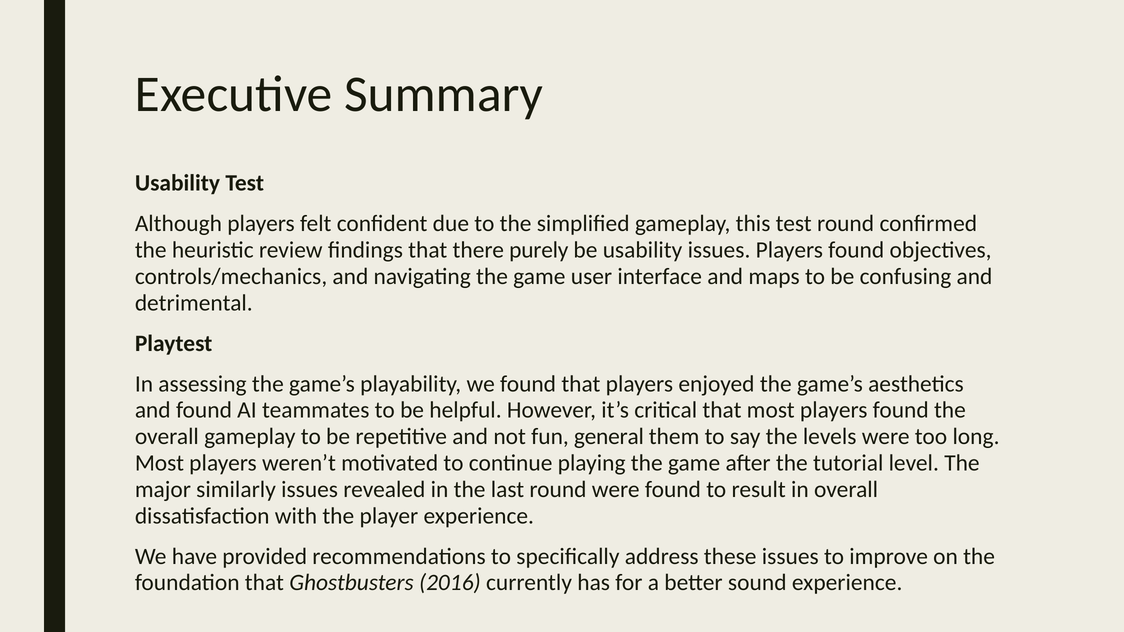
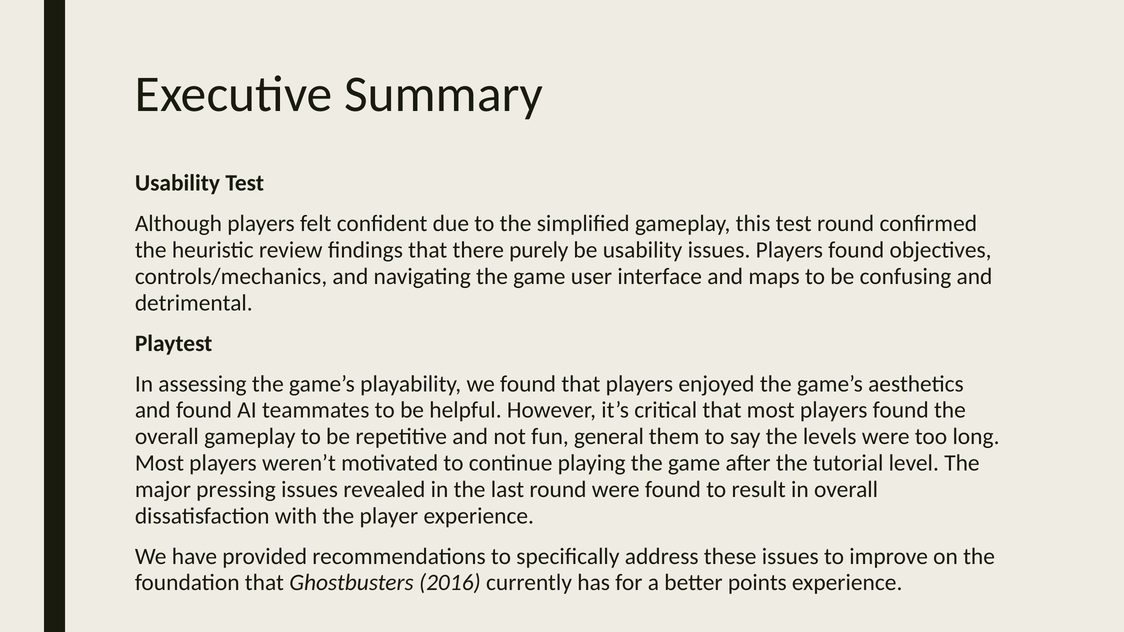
similarly: similarly -> pressing
sound: sound -> points
